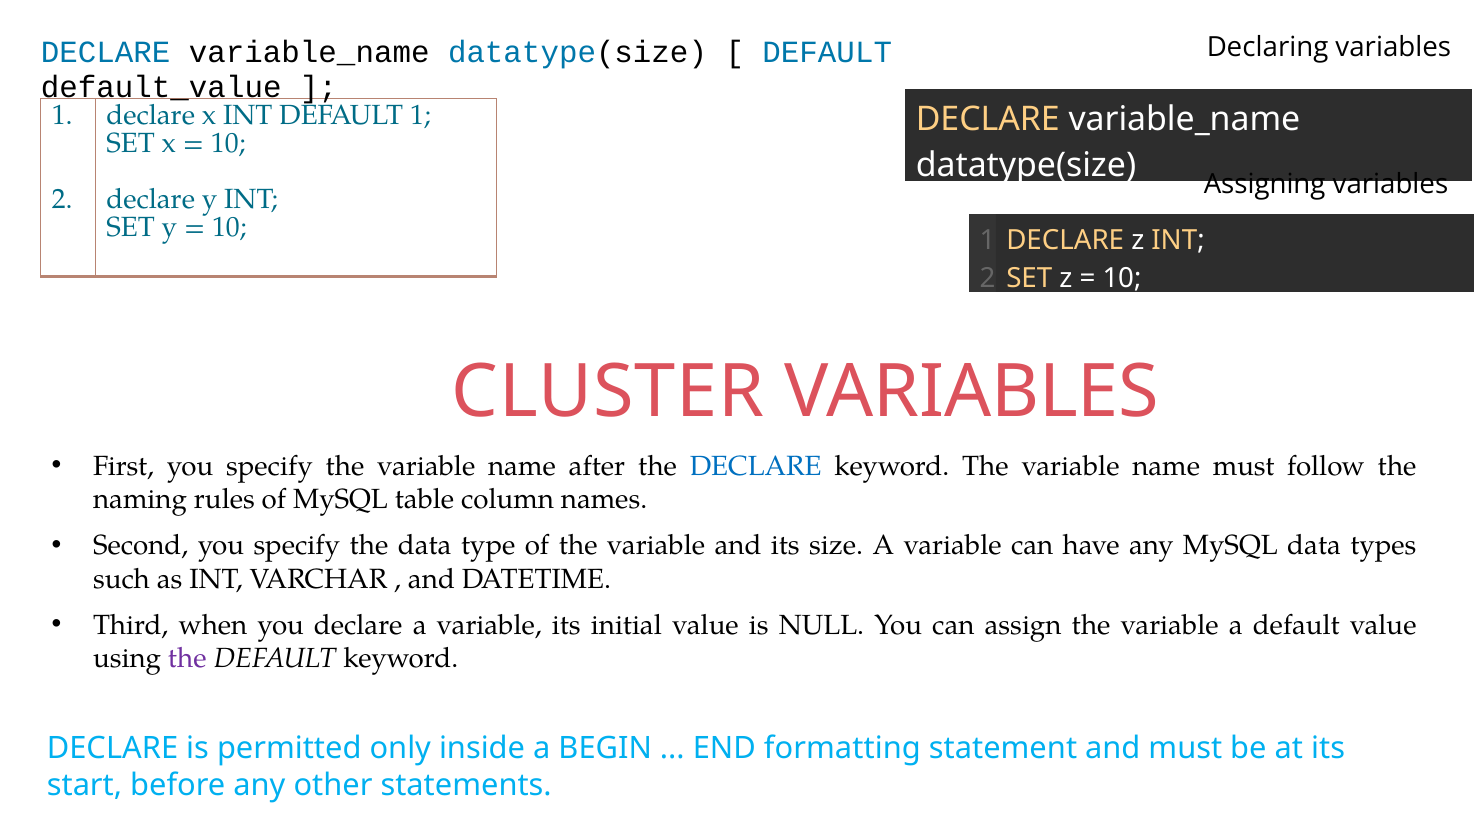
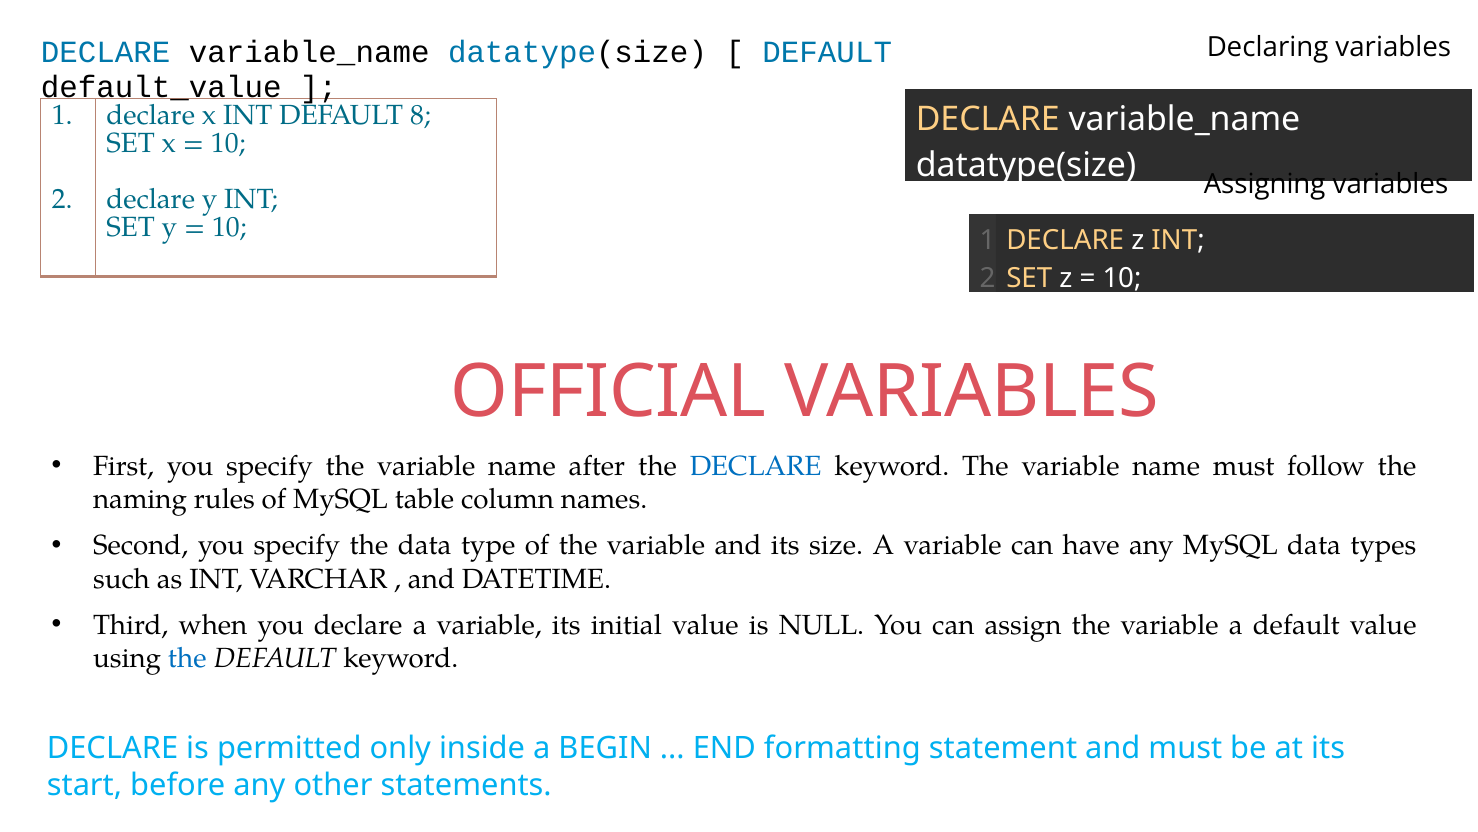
DEFAULT 1: 1 -> 8
CLUSTER: CLUSTER -> OFFICIAL
the at (187, 658) colour: purple -> blue
